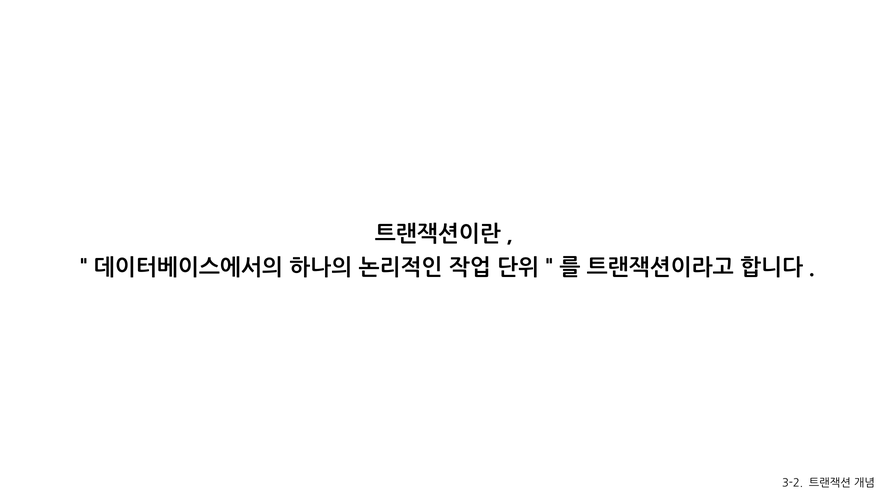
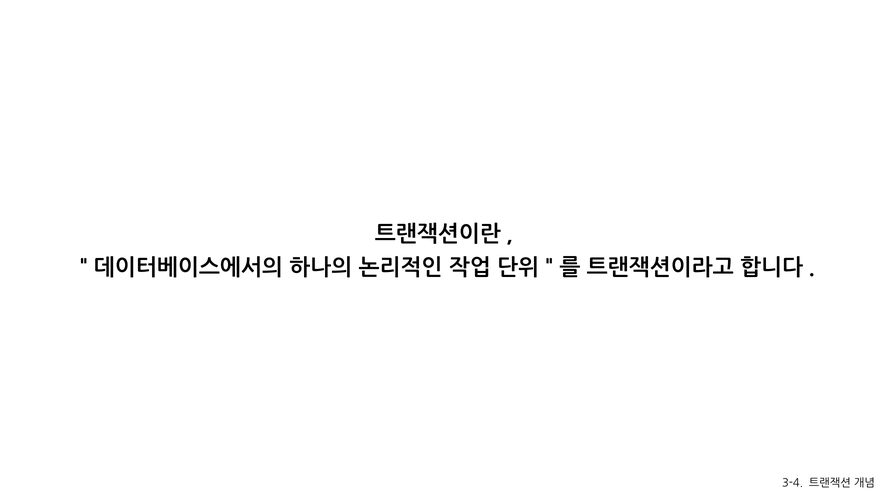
3-2: 3-2 -> 3-4
